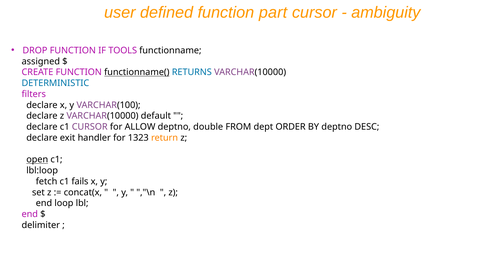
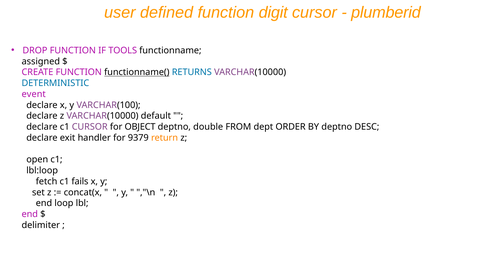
part: part -> digit
ambiguity: ambiguity -> plumberid
filters: filters -> event
ALLOW: ALLOW -> OBJECT
1323: 1323 -> 9379
open underline: present -> none
